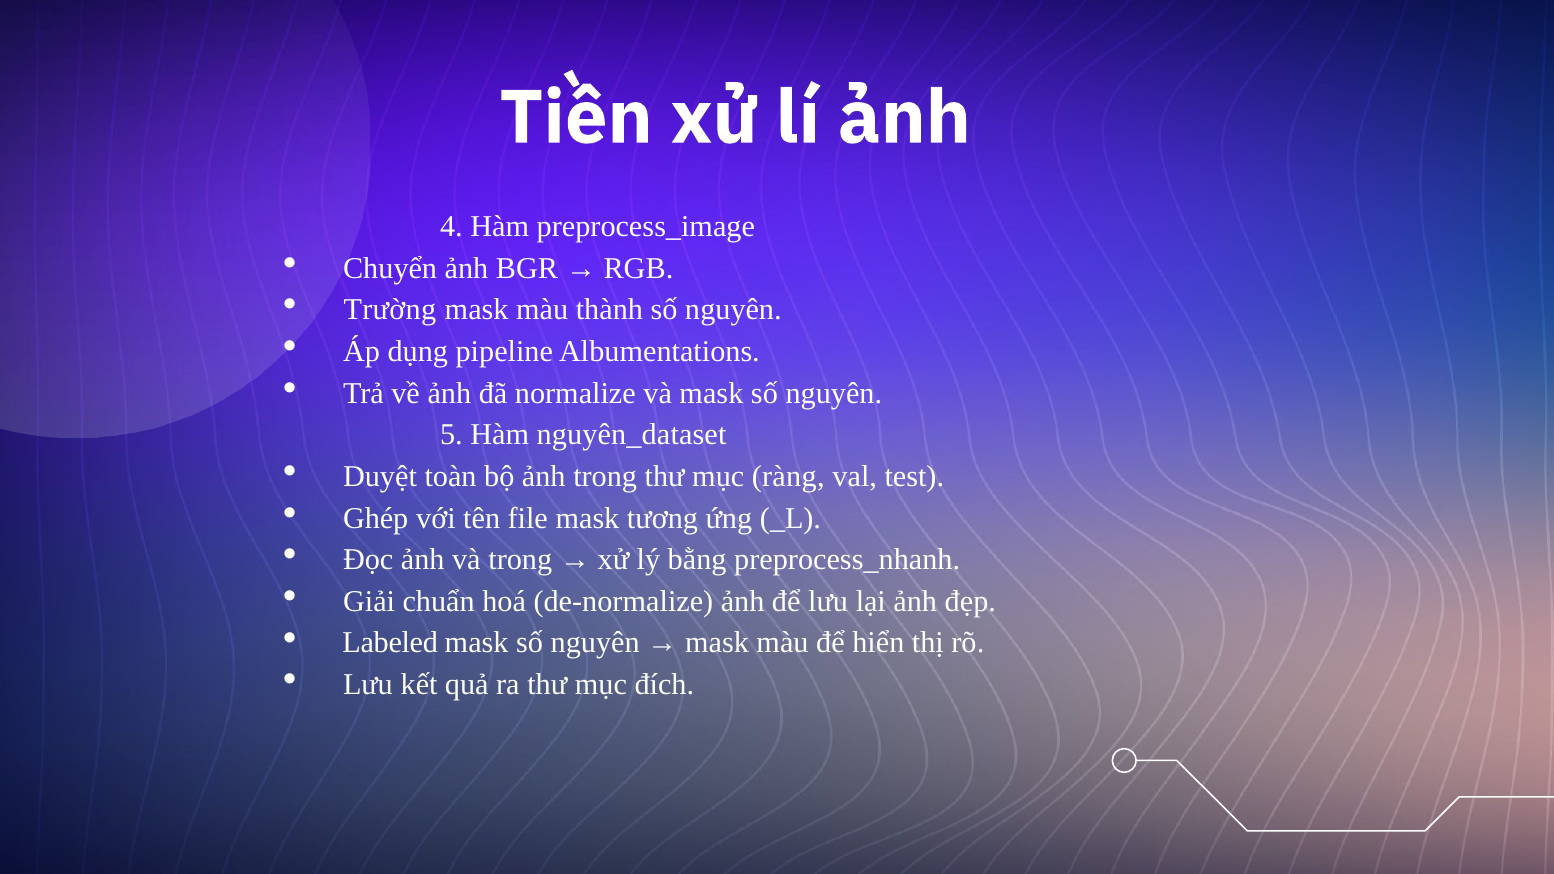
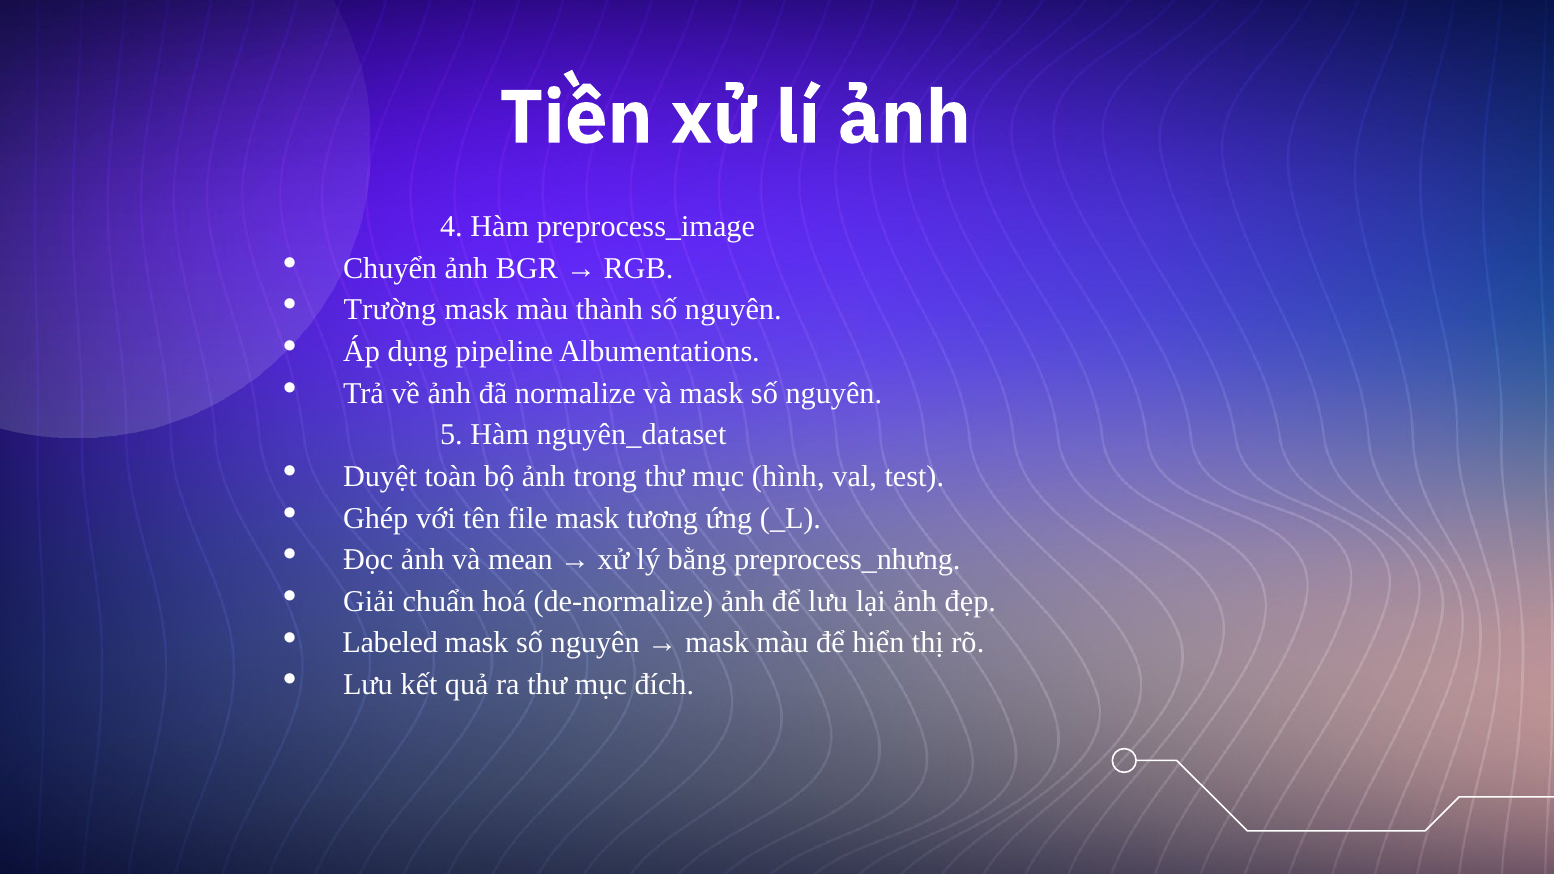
ràng: ràng -> hình
và trong: trong -> mean
preprocess_nhanh: preprocess_nhanh -> preprocess_nhưng
